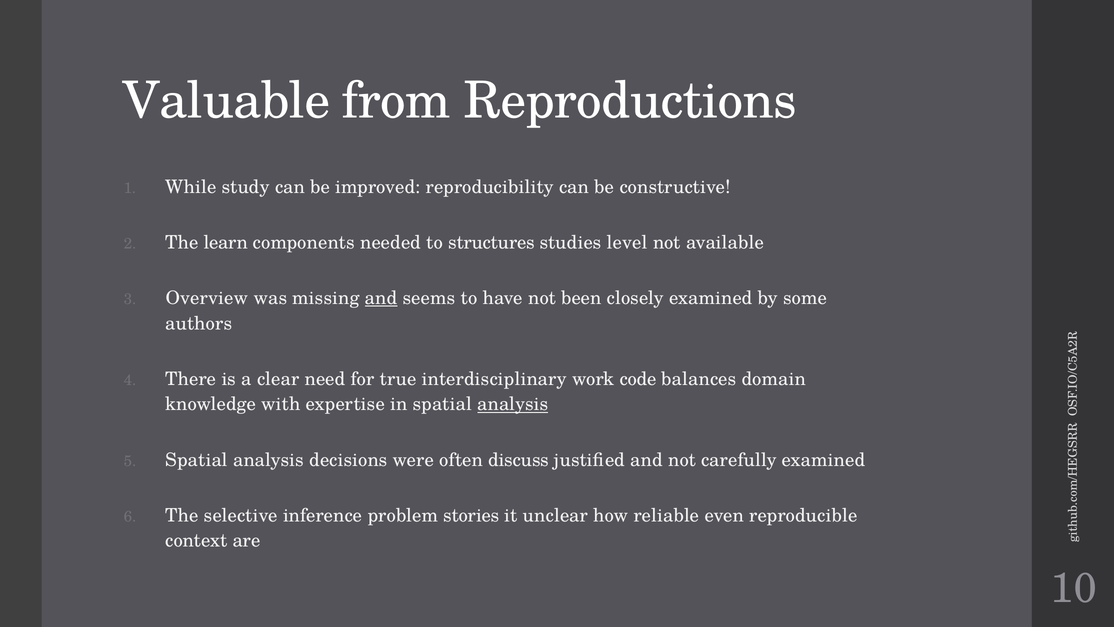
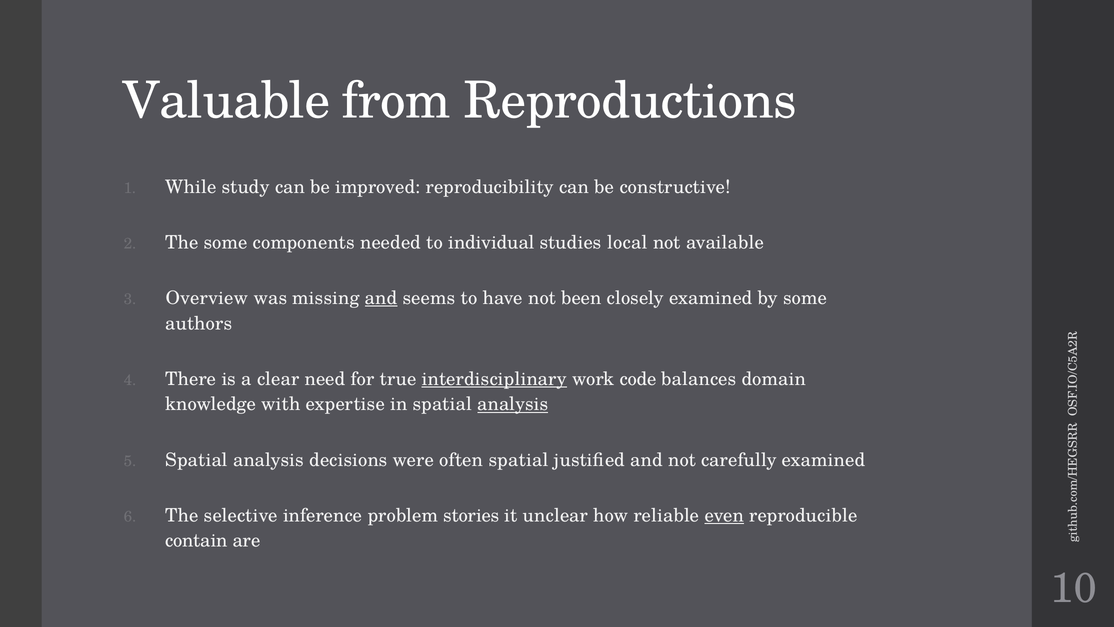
The learn: learn -> some
structures: structures -> individual
level: level -> local
interdisciplinary underline: none -> present
often discuss: discuss -> spatial
even underline: none -> present
context: context -> contain
